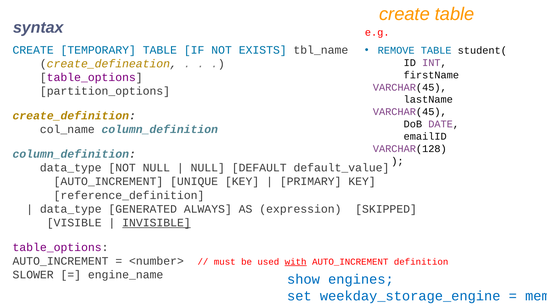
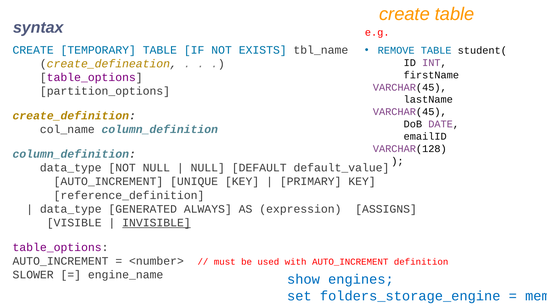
SKIPPED: SKIPPED -> ASSIGNS
with underline: present -> none
weekday_storage_engine: weekday_storage_engine -> folders_storage_engine
